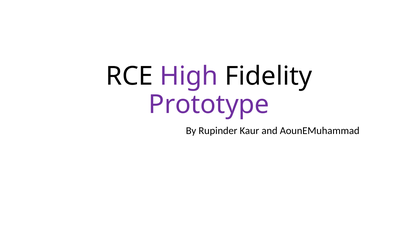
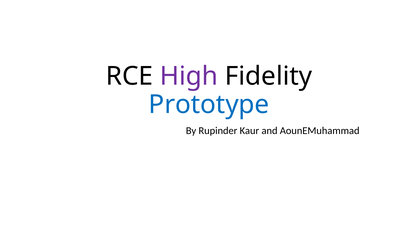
Prototype colour: purple -> blue
